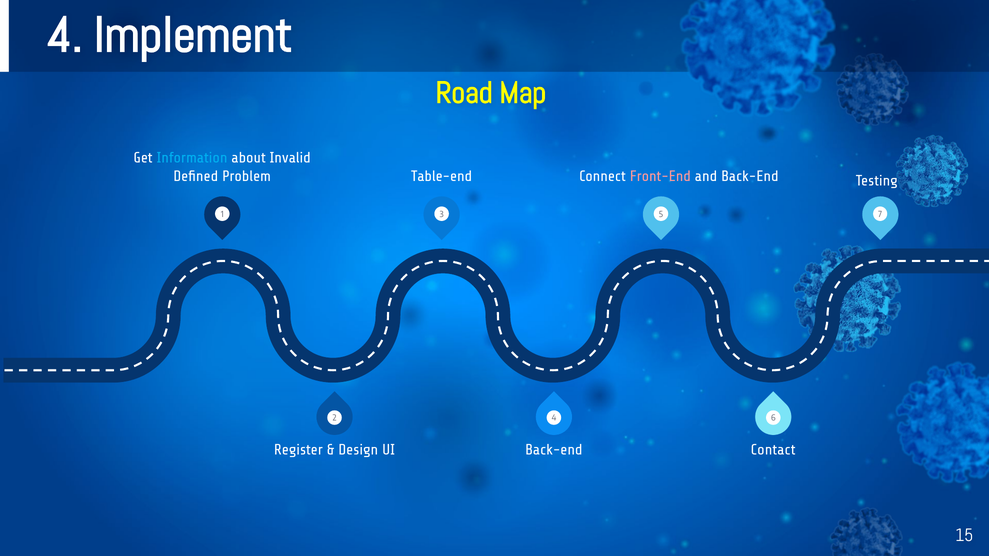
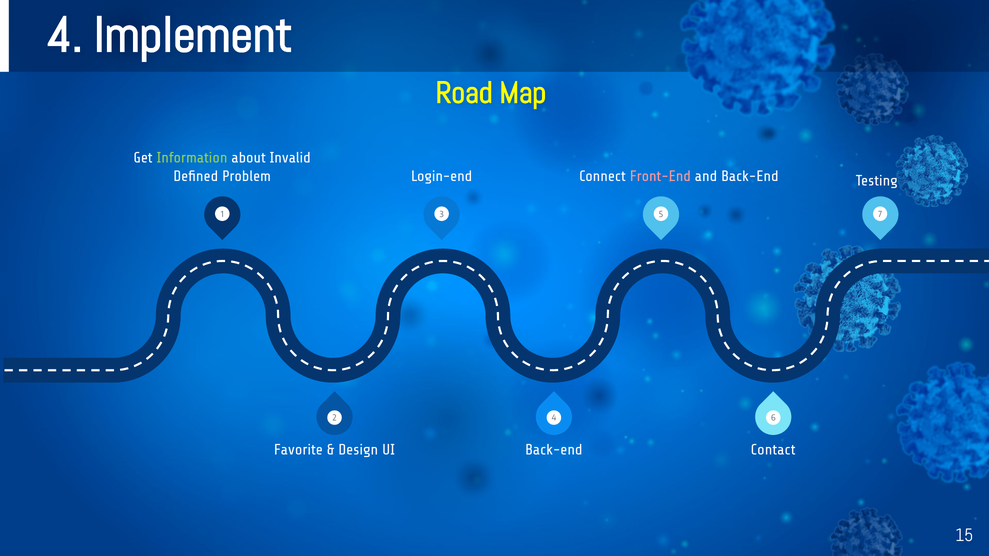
Information colour: light blue -> light green
Table-end: Table-end -> Login-end
Register: Register -> Favorite
